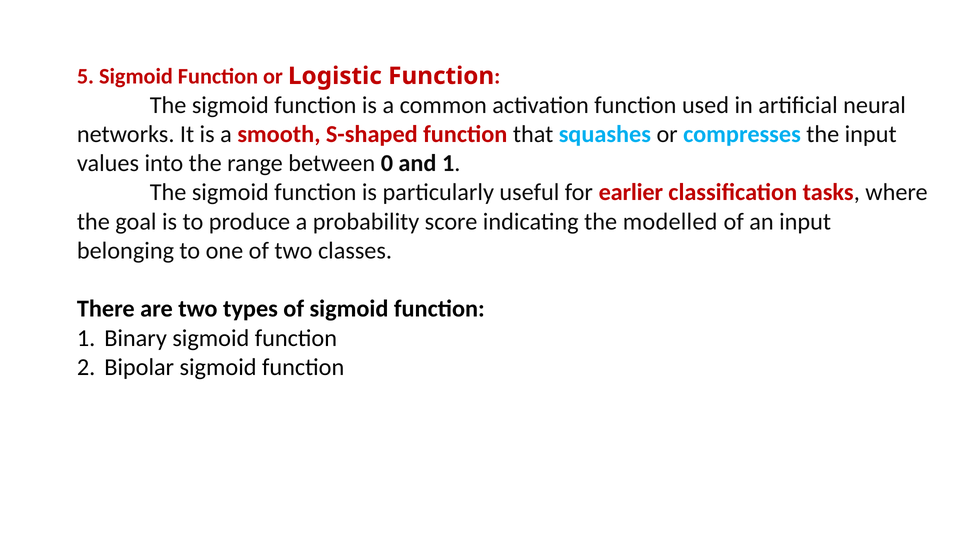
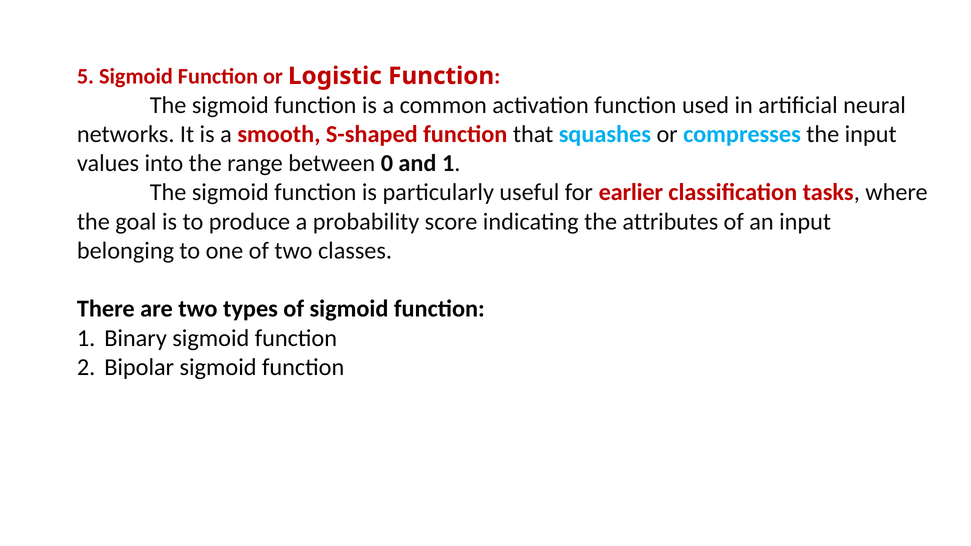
modelled: modelled -> attributes
